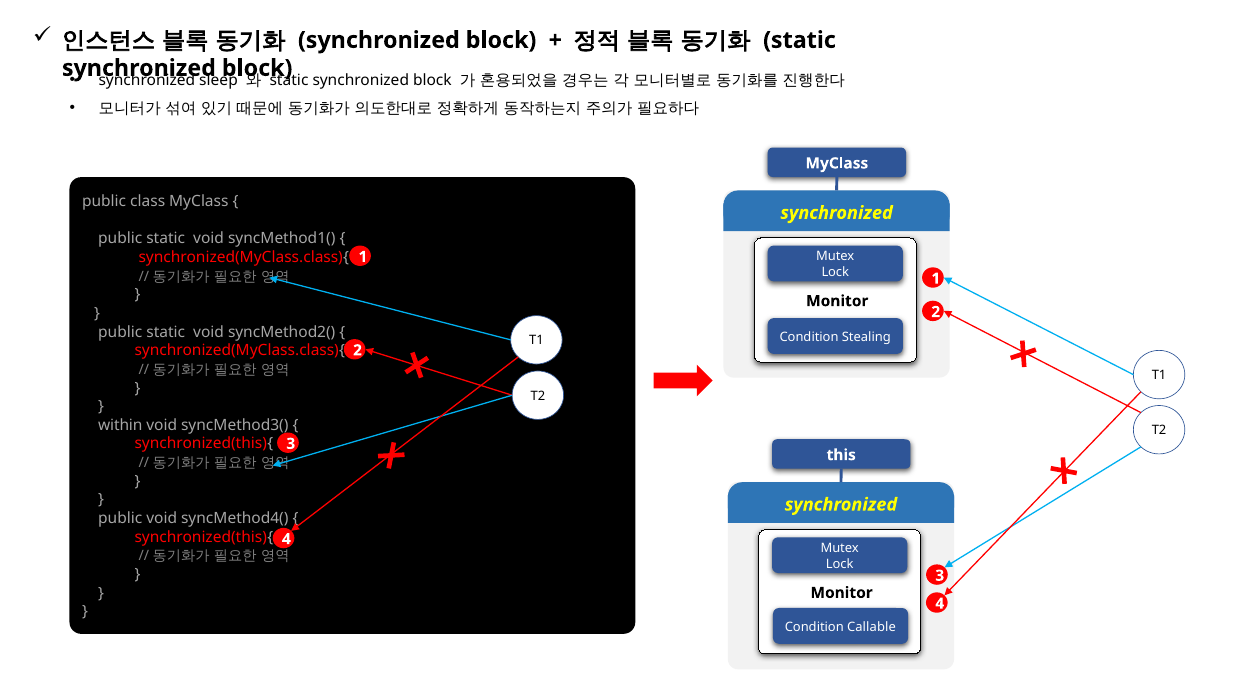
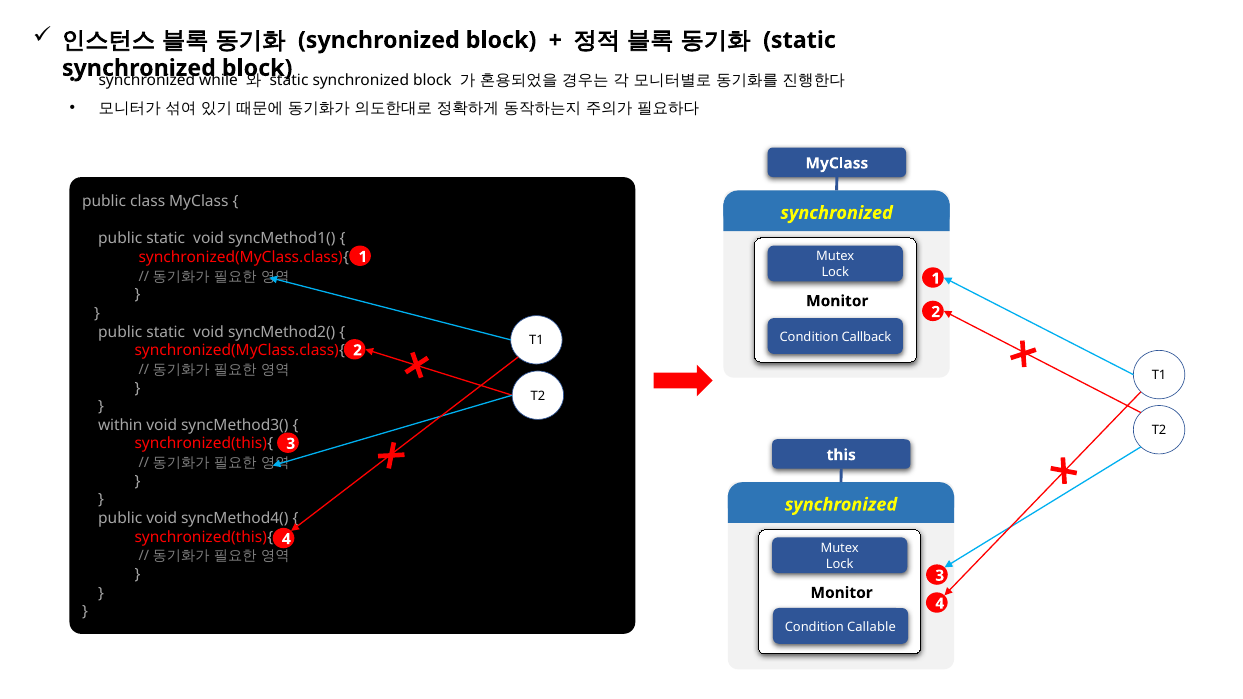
sleep: sleep -> while
Stealing: Stealing -> Callback
